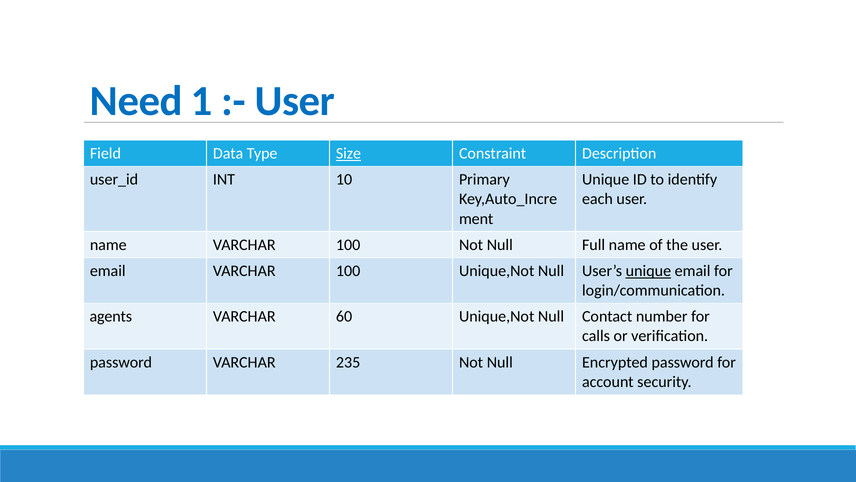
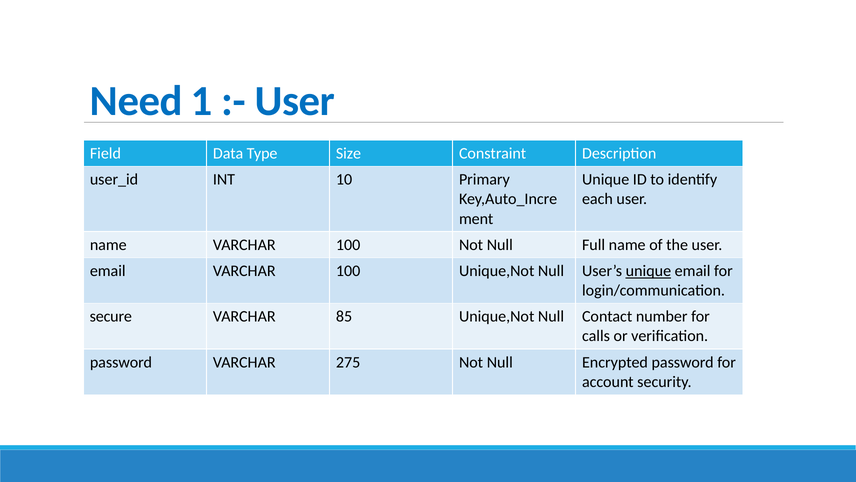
Size underline: present -> none
agents: agents -> secure
60: 60 -> 85
235: 235 -> 275
